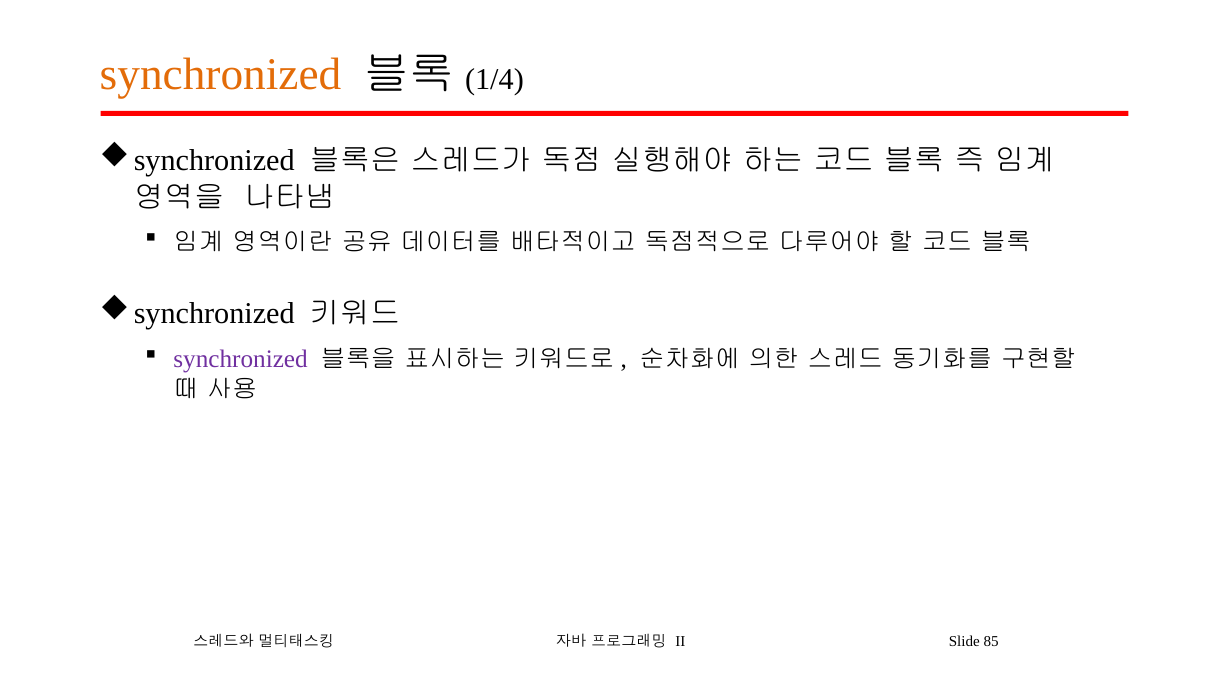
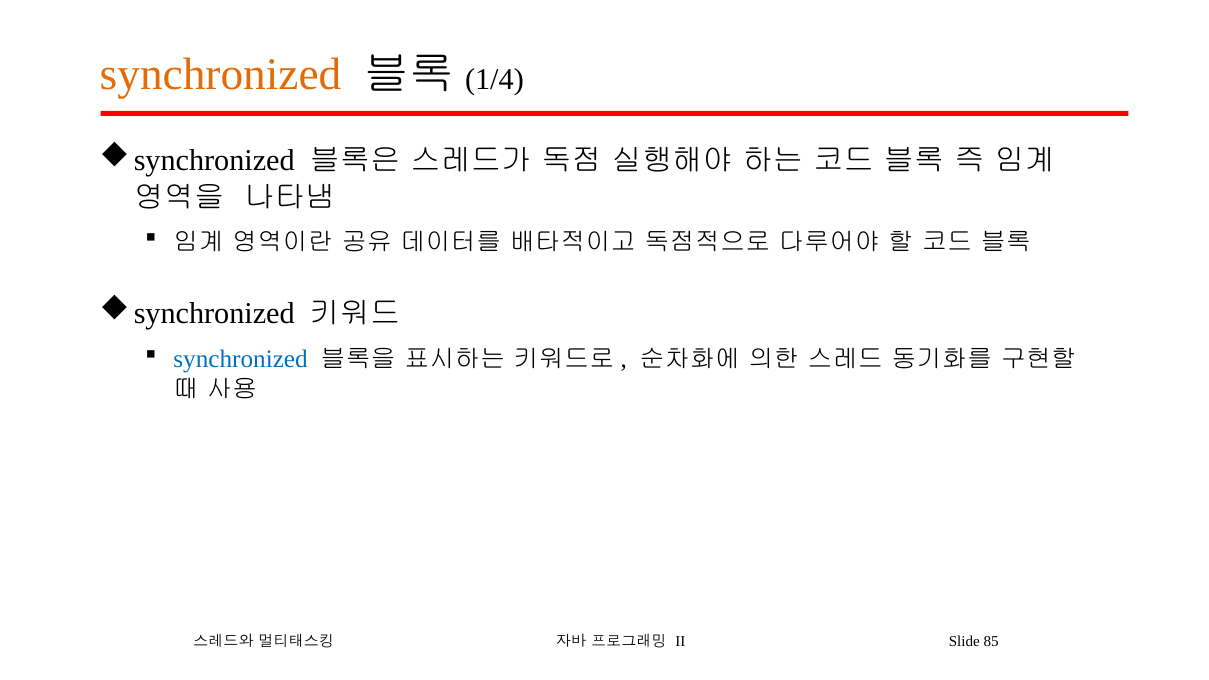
synchronized at (241, 359) colour: purple -> blue
